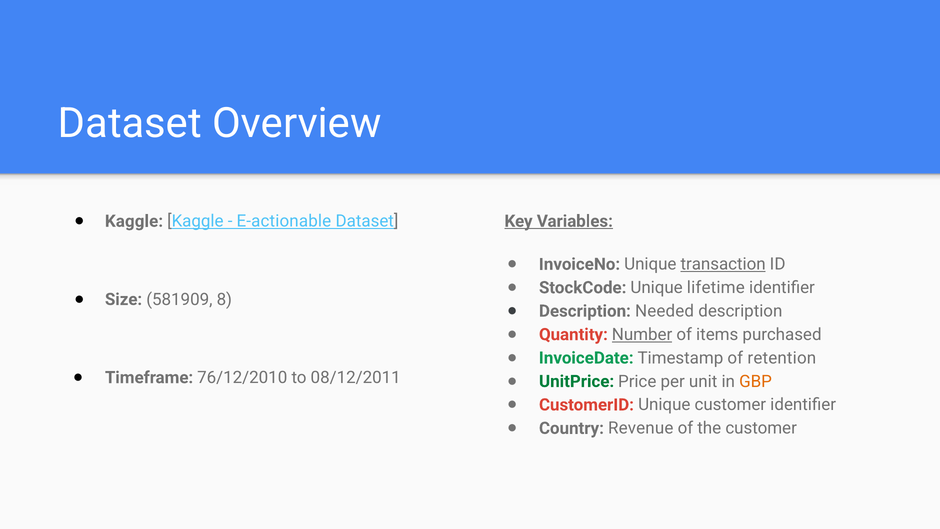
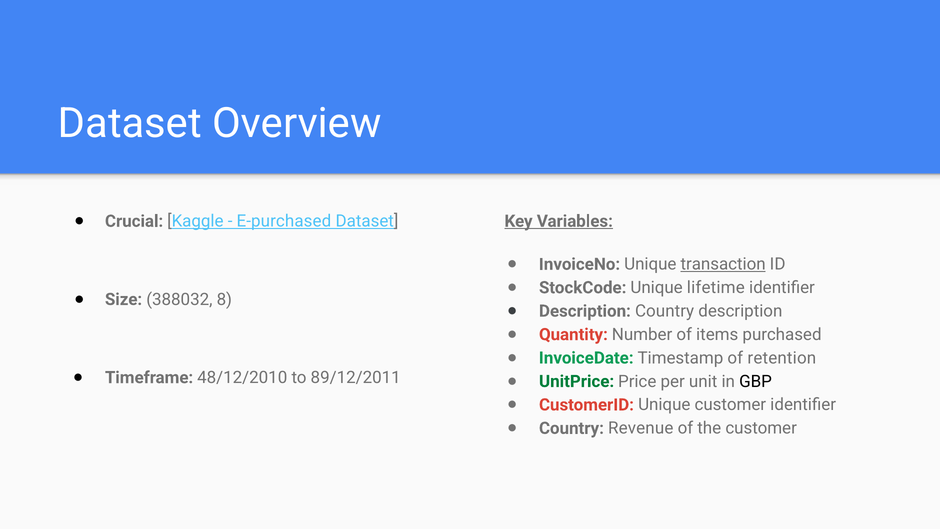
Kaggle at (134, 221): Kaggle -> Crucial
E-actionable: E-actionable -> E-purchased
581909: 581909 -> 388032
Description Needed: Needed -> Country
Number underline: present -> none
76/12/2010: 76/12/2010 -> 48/12/2010
08/12/2011: 08/12/2011 -> 89/12/2011
GBP colour: orange -> black
